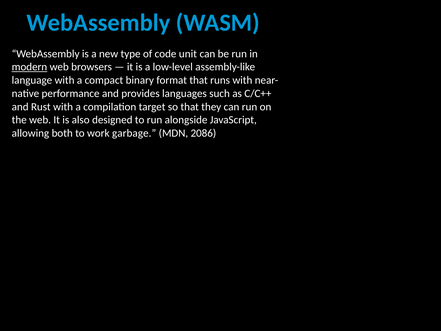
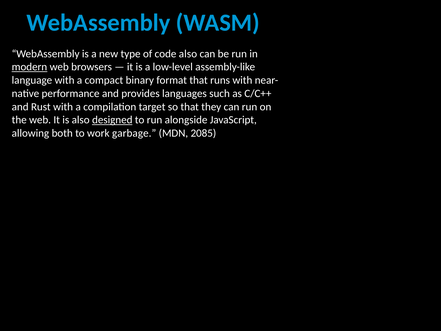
code unit: unit -> also
designed underline: none -> present
2086: 2086 -> 2085
